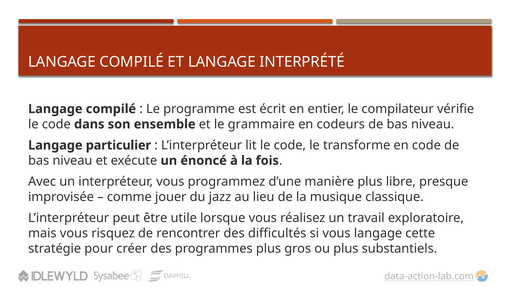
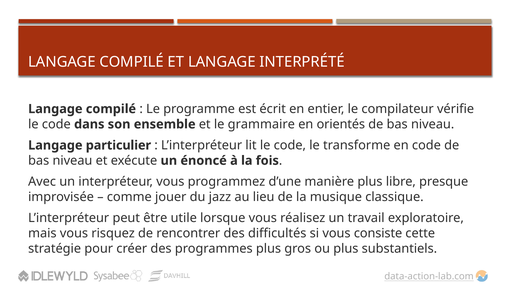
codeurs: codeurs -> orientés
vous langage: langage -> consiste
